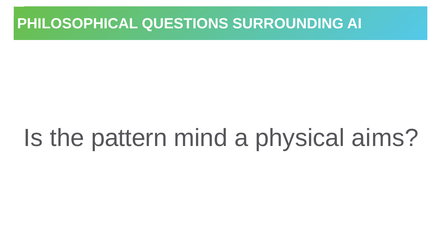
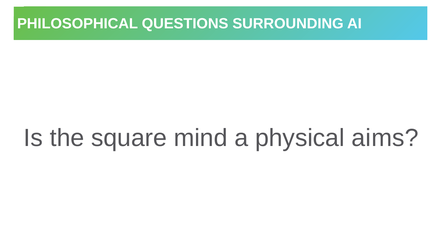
pattern: pattern -> square
